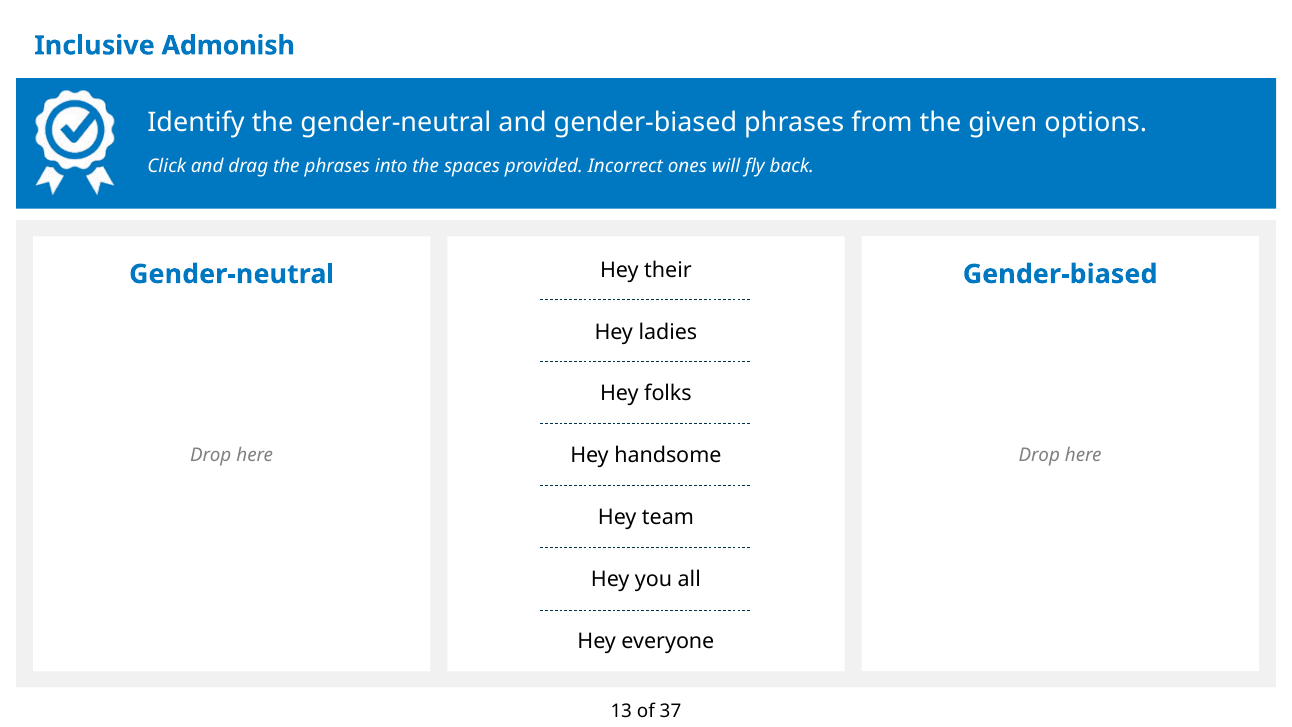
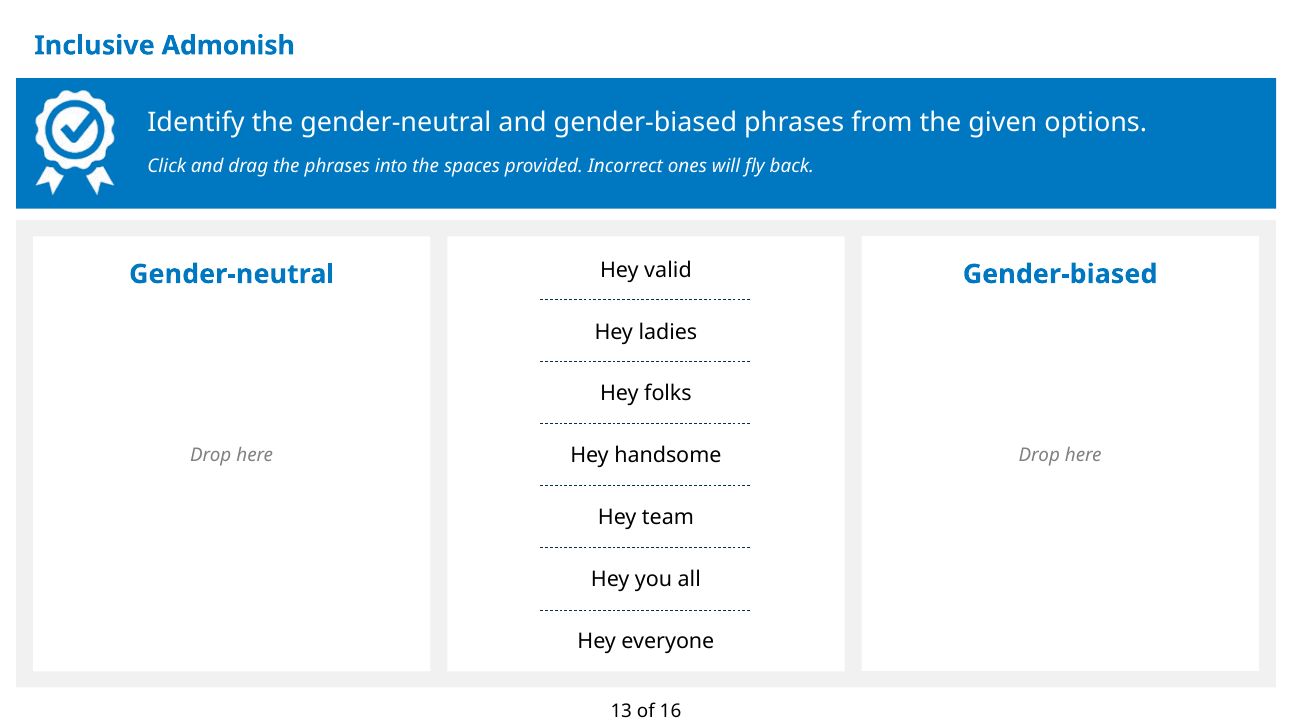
their: their -> valid
37: 37 -> 16
